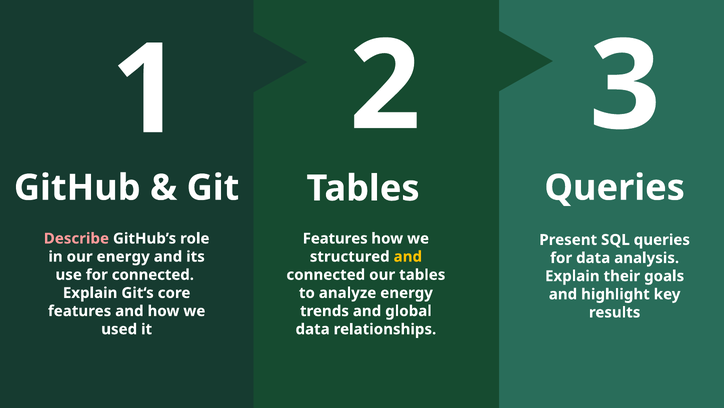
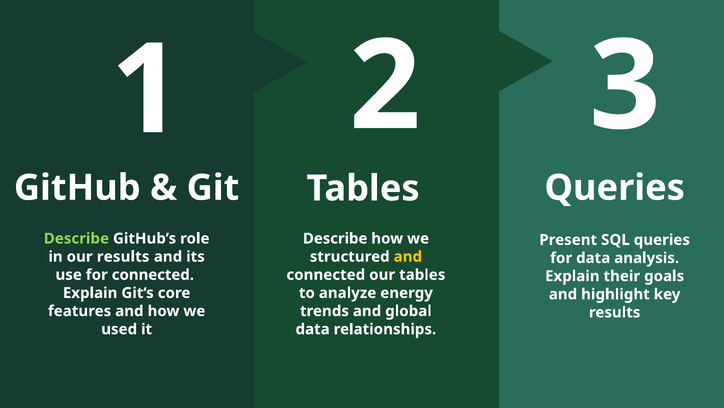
Describe at (76, 238) colour: pink -> light green
Features at (335, 238): Features -> Describe
our energy: energy -> results
